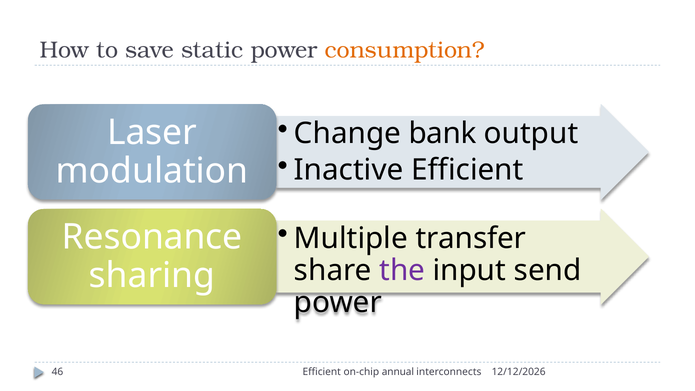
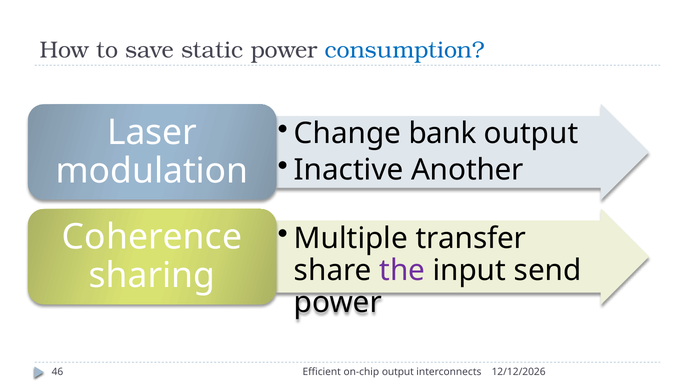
consumption colour: orange -> blue
Efficient at (467, 170): Efficient -> Another
Resonance: Resonance -> Coherence
on-chip annual: annual -> output
